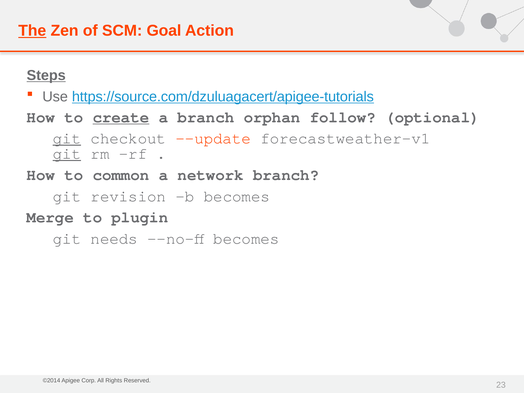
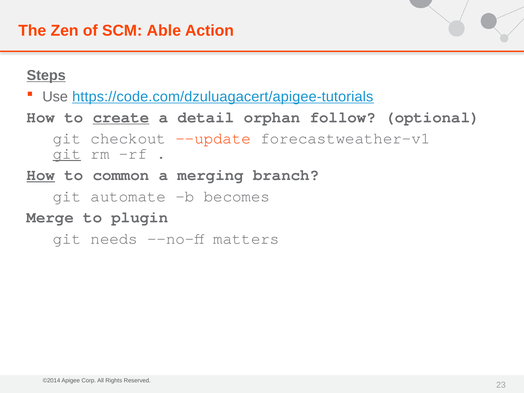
The underline: present -> none
Goal: Goal -> Able
https://source.com/dzuluagacert/apigee-tutorials: https://source.com/dzuluagacert/apigee-tutorials -> https://code.com/dzuluagacert/apigee-tutorials
a branch: branch -> detail
git at (67, 138) underline: present -> none
How at (41, 175) underline: none -> present
network: network -> merging
revision: revision -> automate
--no-ff becomes: becomes -> matters
